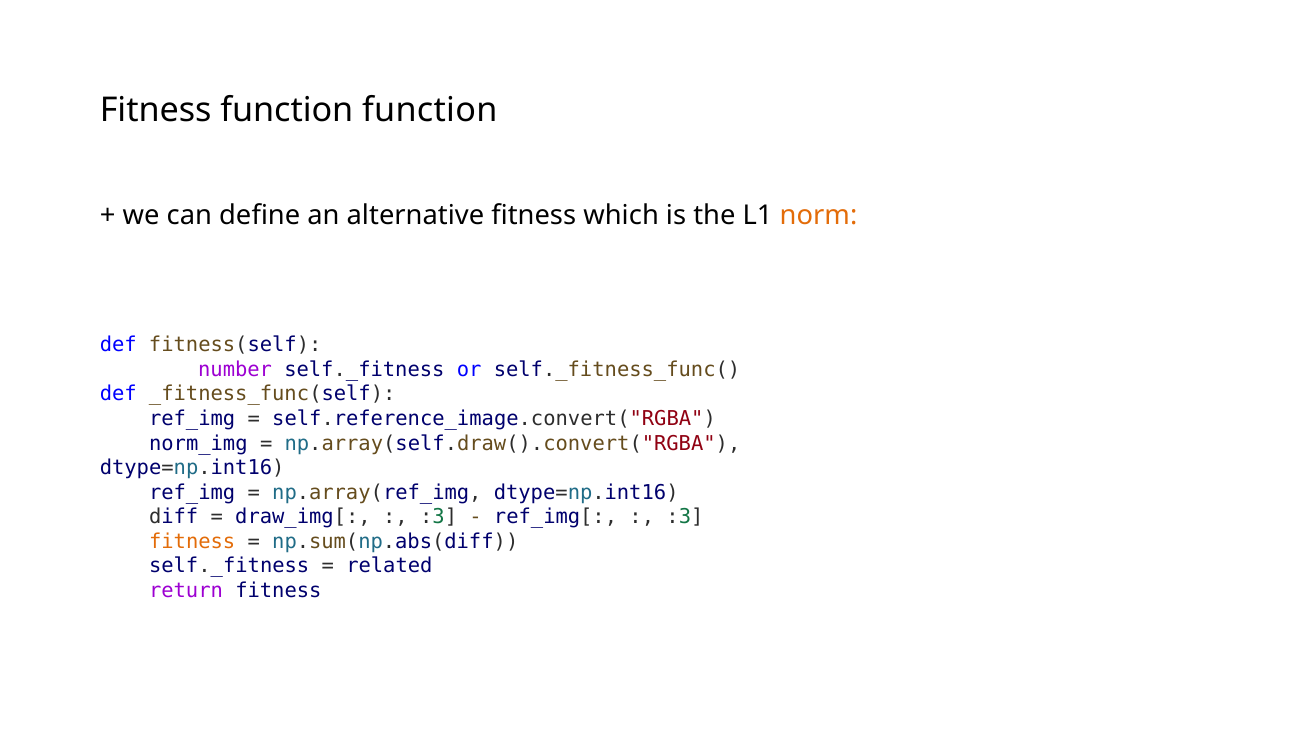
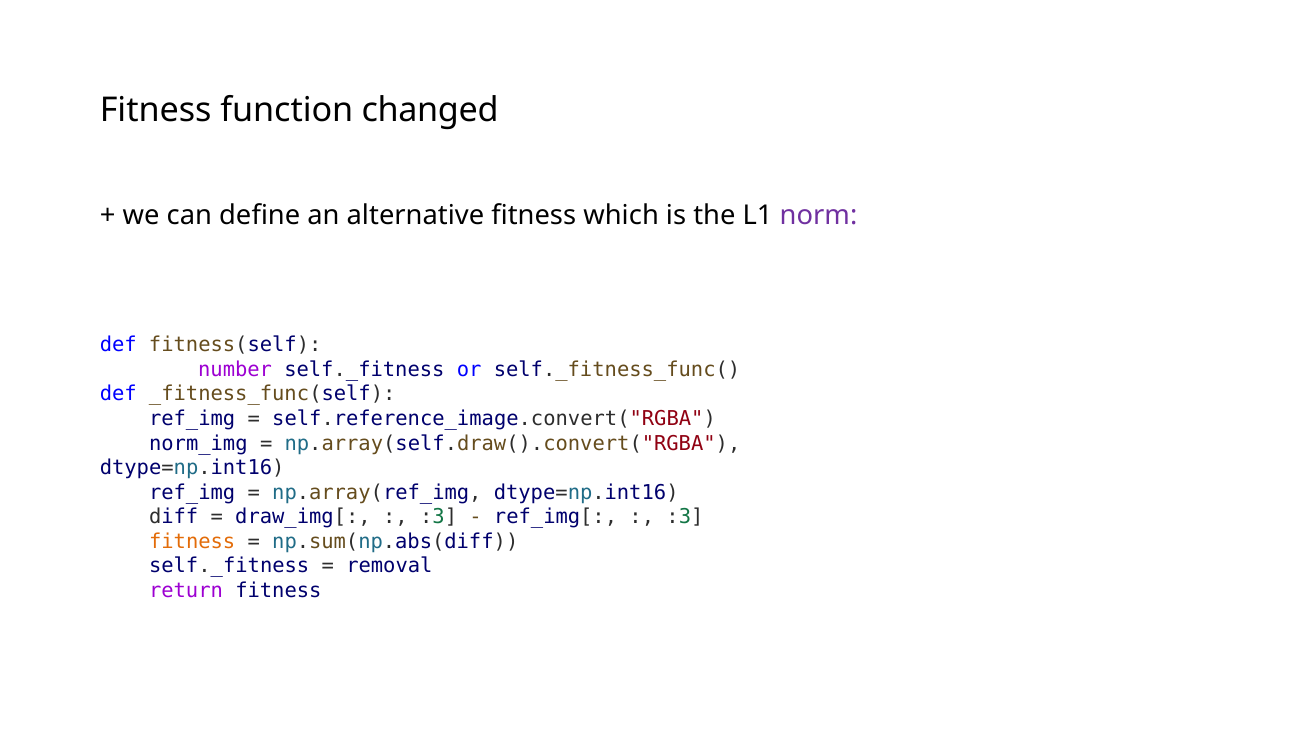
function function: function -> changed
norm colour: orange -> purple
related: related -> removal
